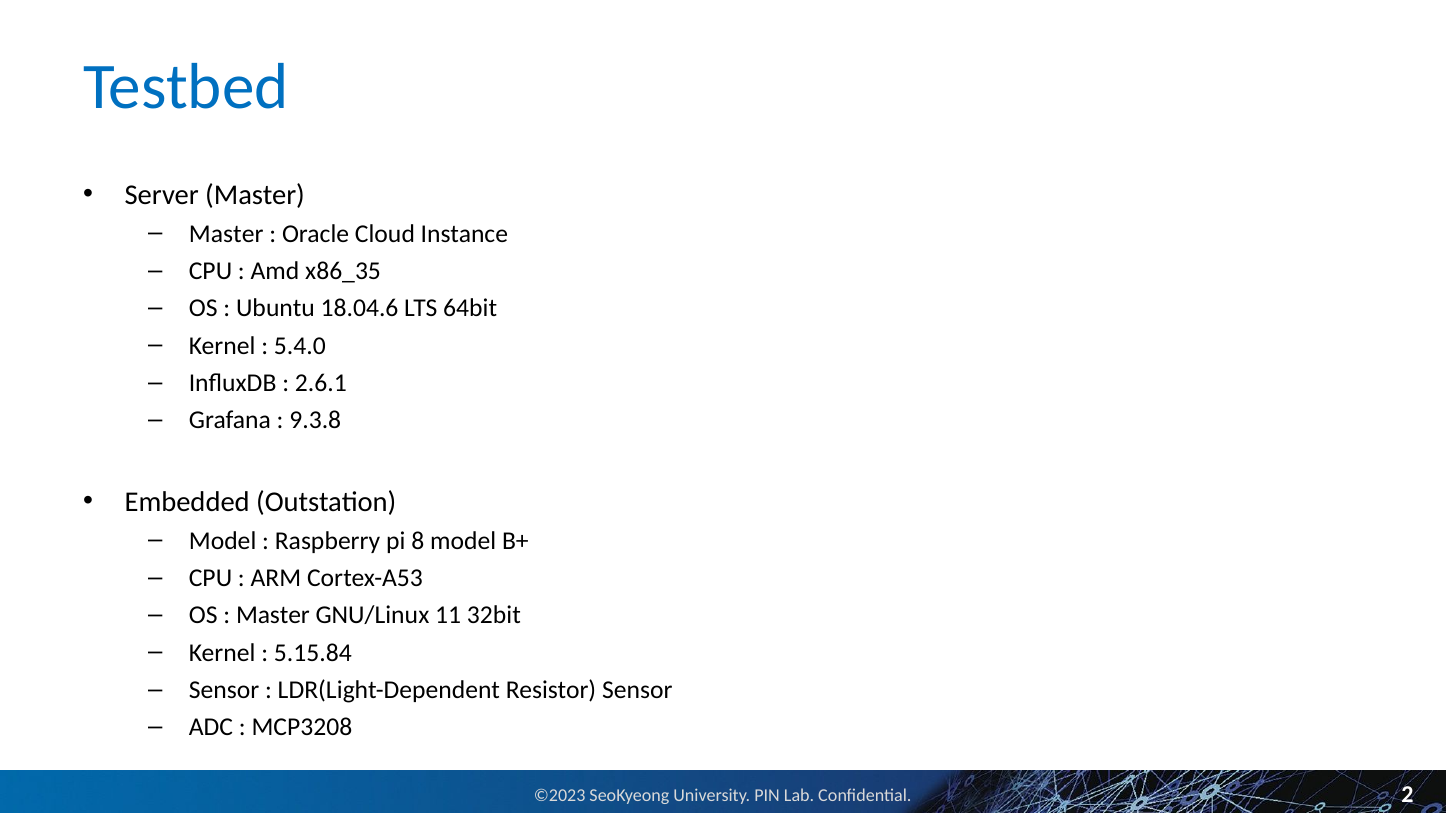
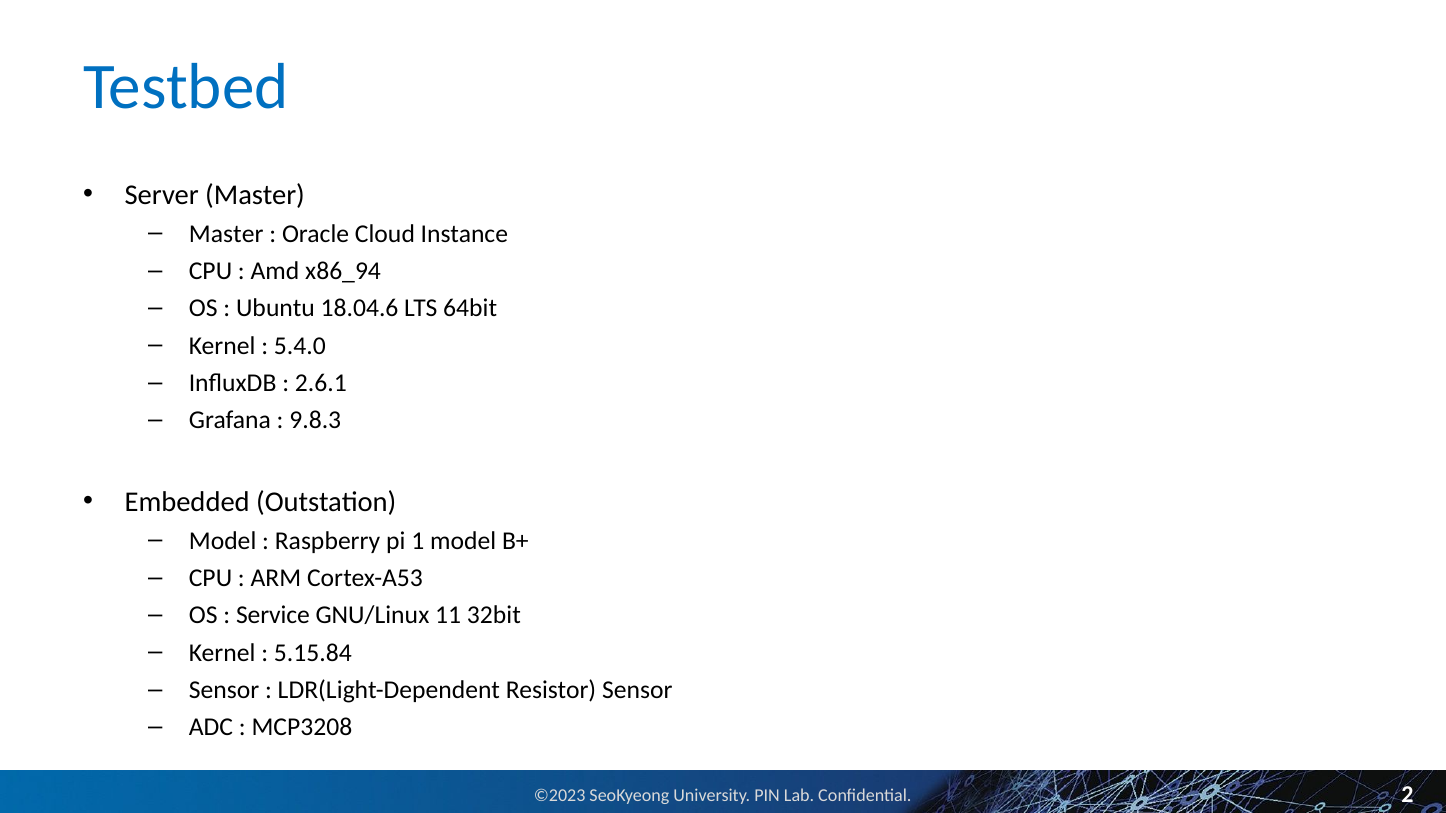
x86_35: x86_35 -> x86_94
9.3.8: 9.3.8 -> 9.8.3
8: 8 -> 1
Master at (273, 616): Master -> Service
